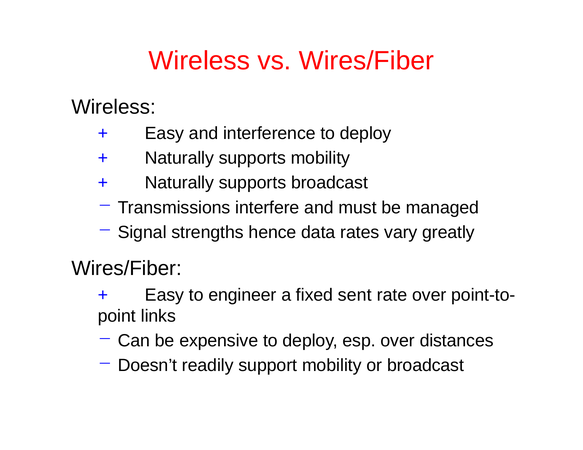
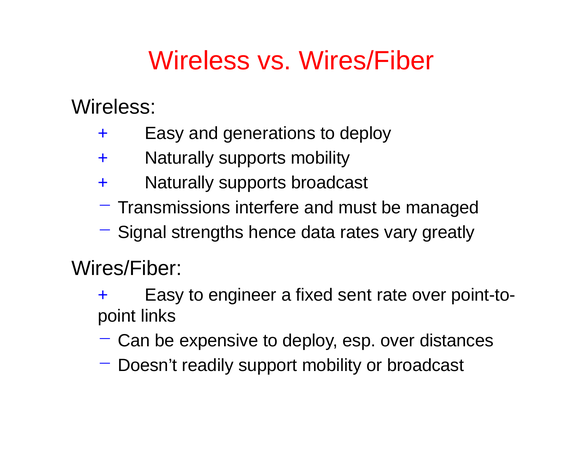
interference: interference -> generations
